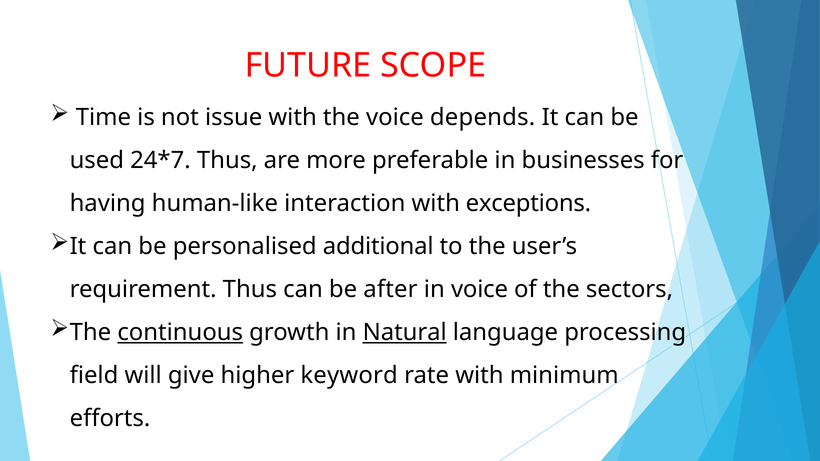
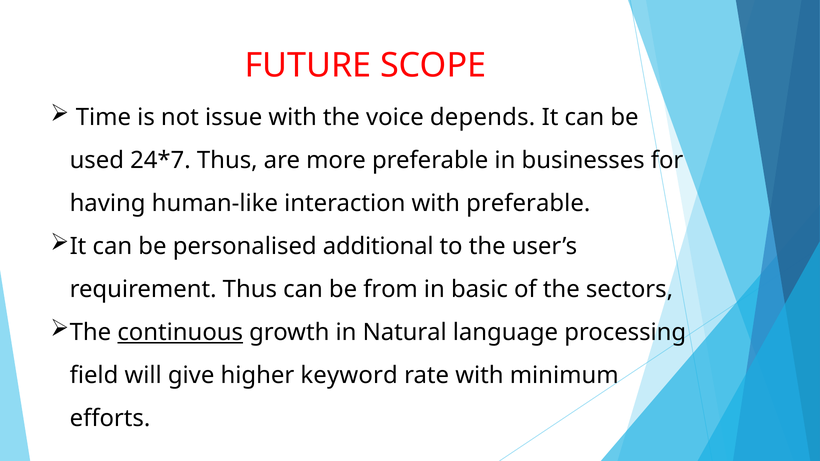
with exceptions: exceptions -> preferable
after: after -> from
in voice: voice -> basic
Natural underline: present -> none
